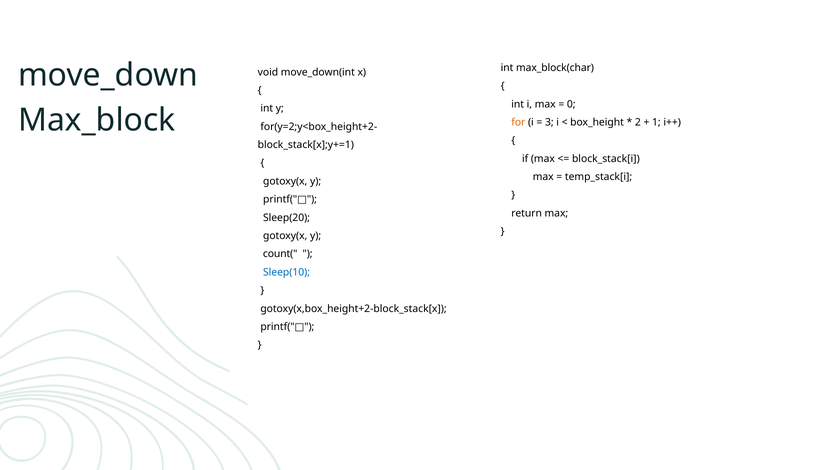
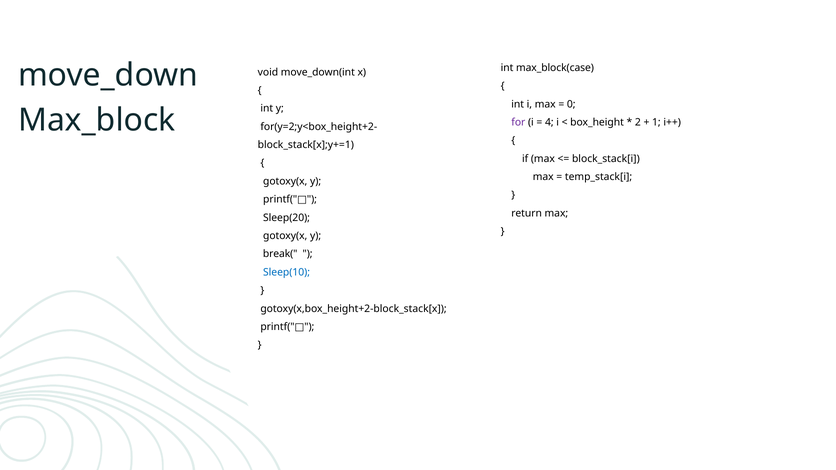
max_block(char: max_block(char -> max_block(case
for colour: orange -> purple
3: 3 -> 4
count(: count( -> break(
